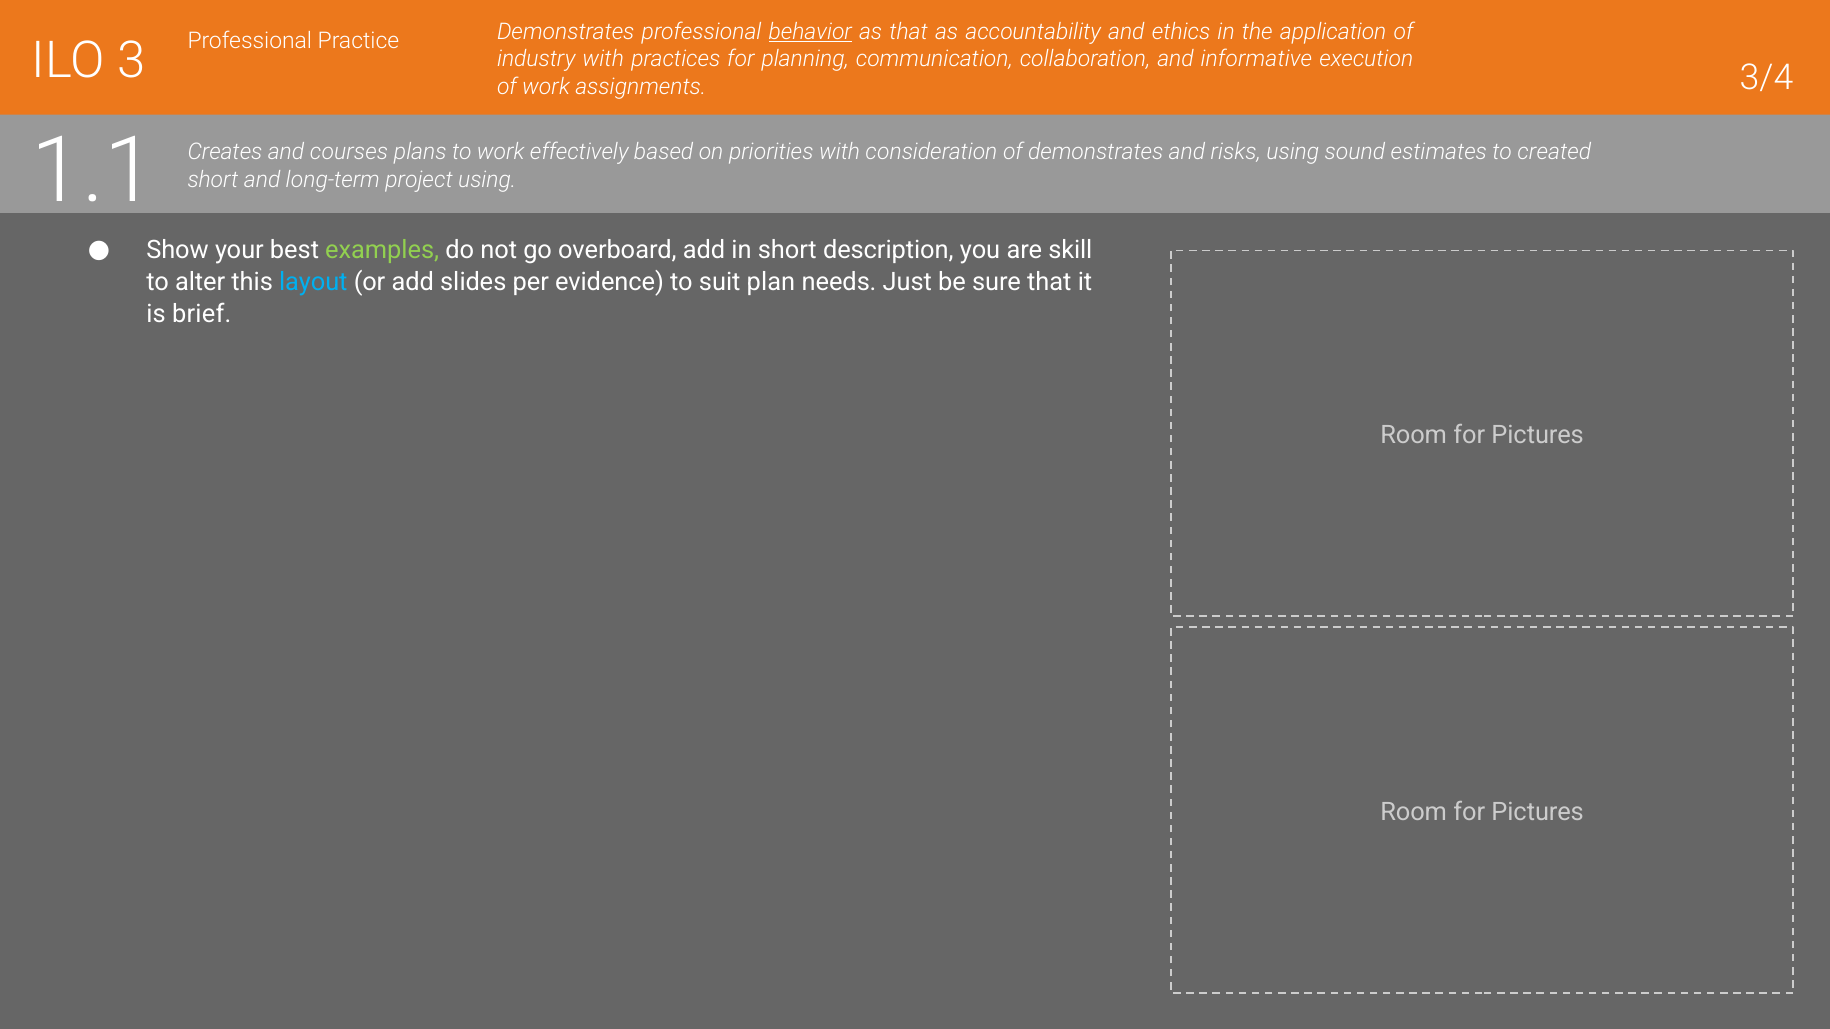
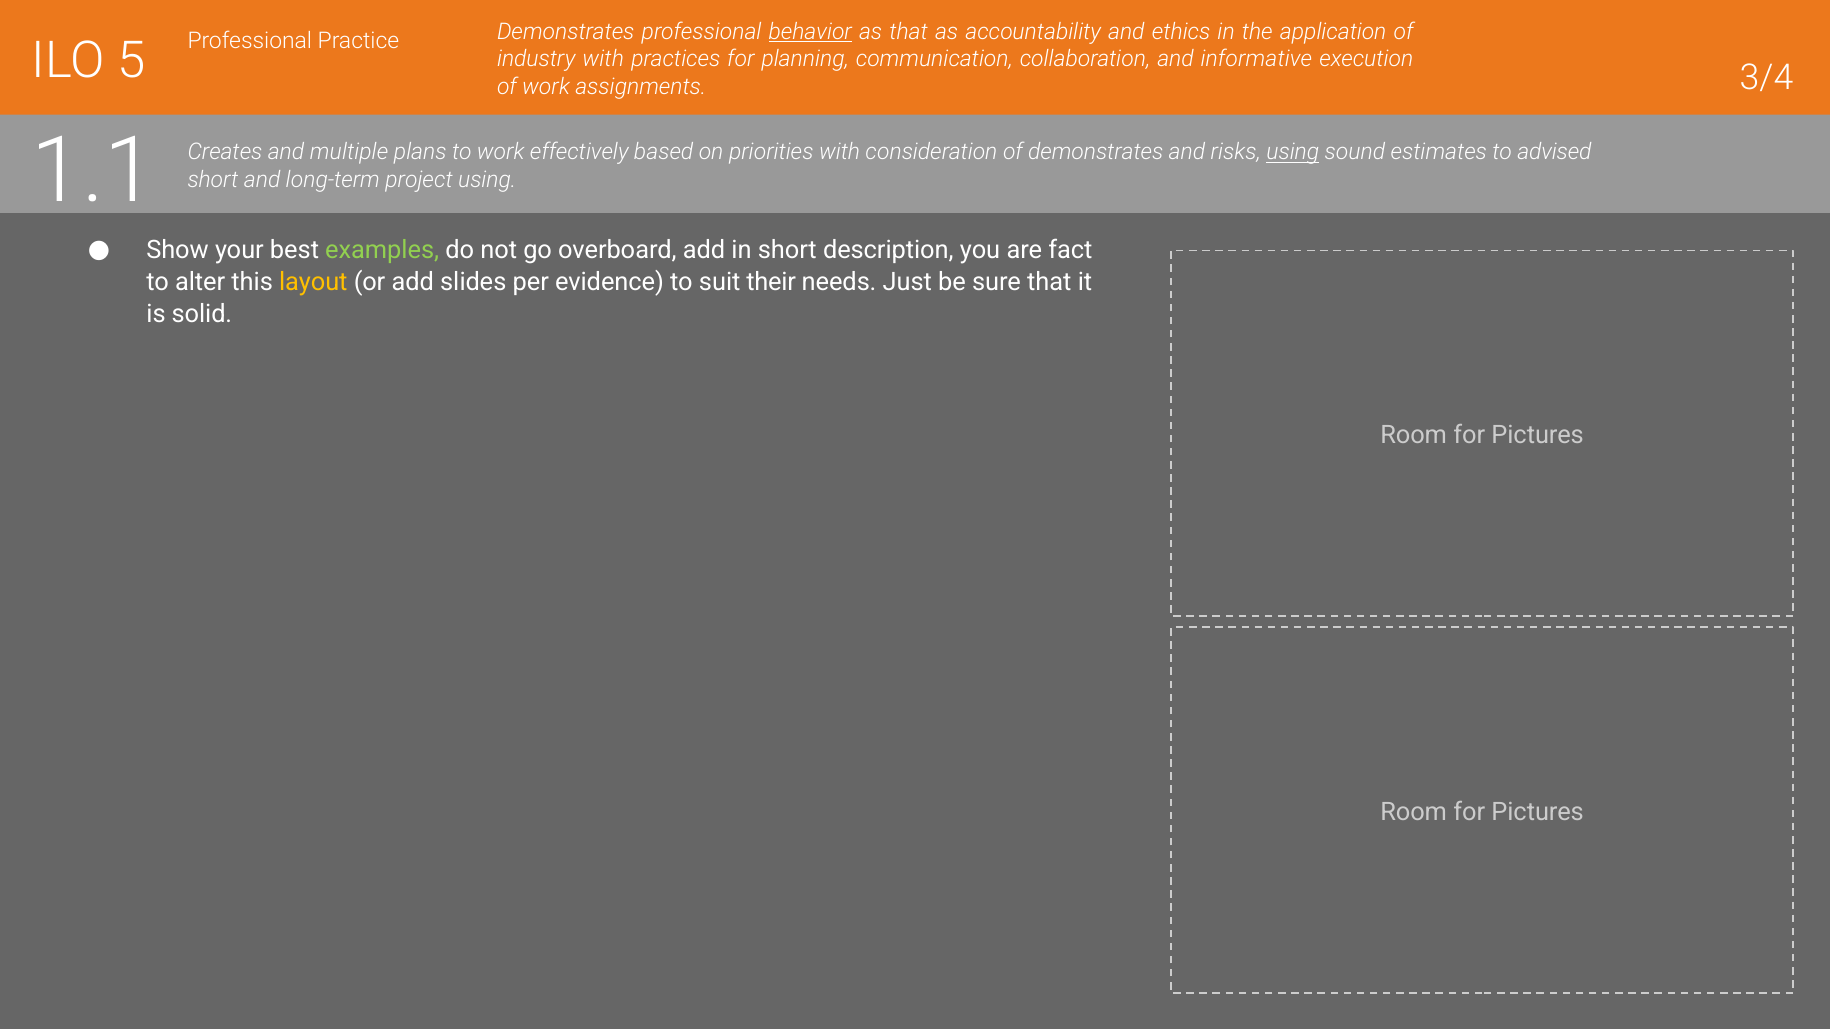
3: 3 -> 5
courses: courses -> multiple
using at (1293, 152) underline: none -> present
created: created -> advised
skill: skill -> fact
layout colour: light blue -> yellow
plan: plan -> their
brief: brief -> solid
